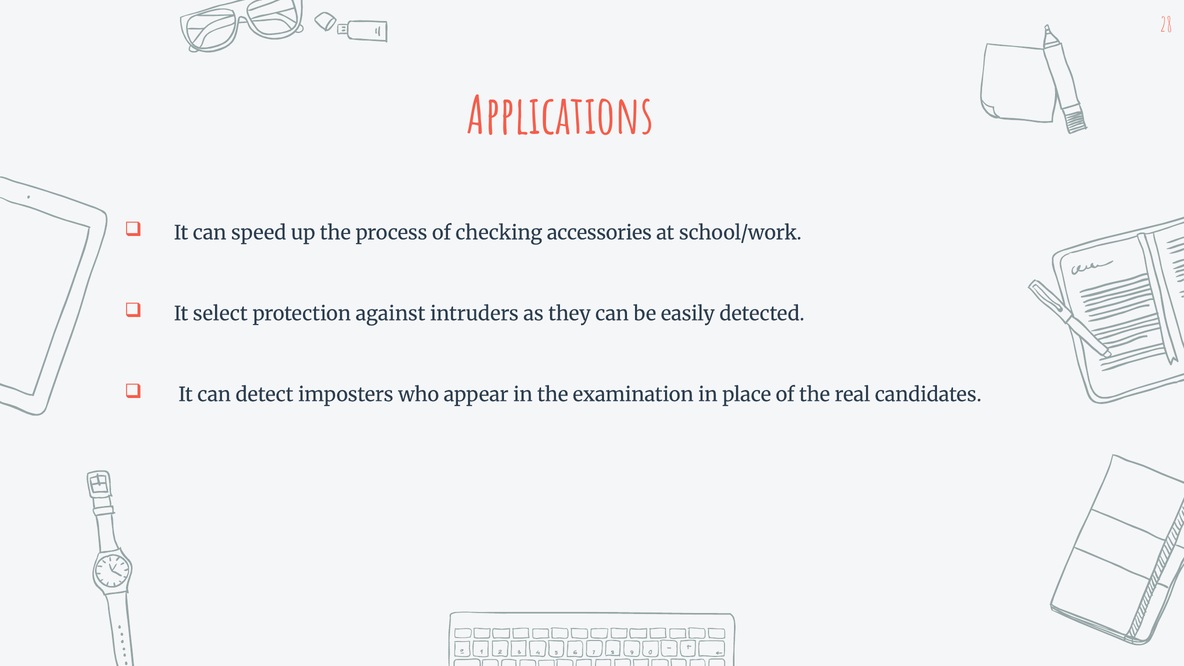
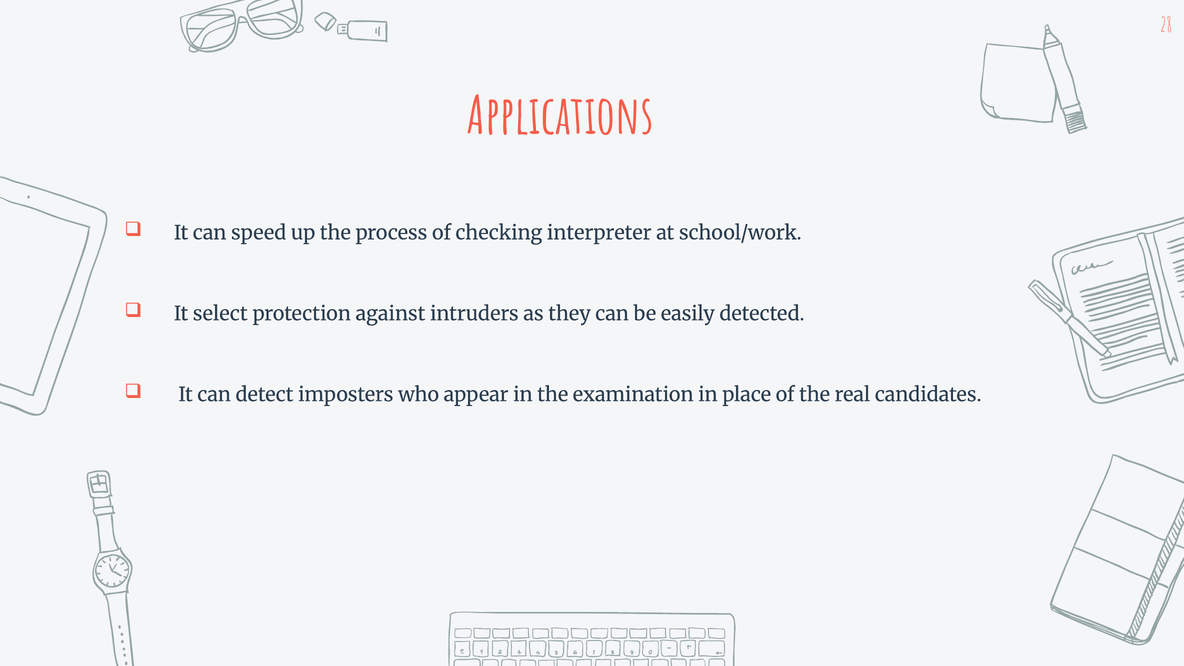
accessories: accessories -> interpreter
